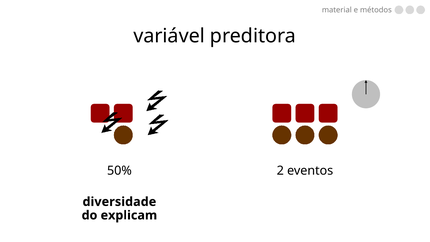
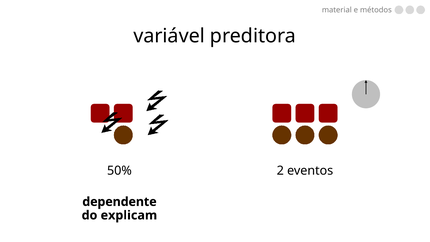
diversidade: diversidade -> dependente
